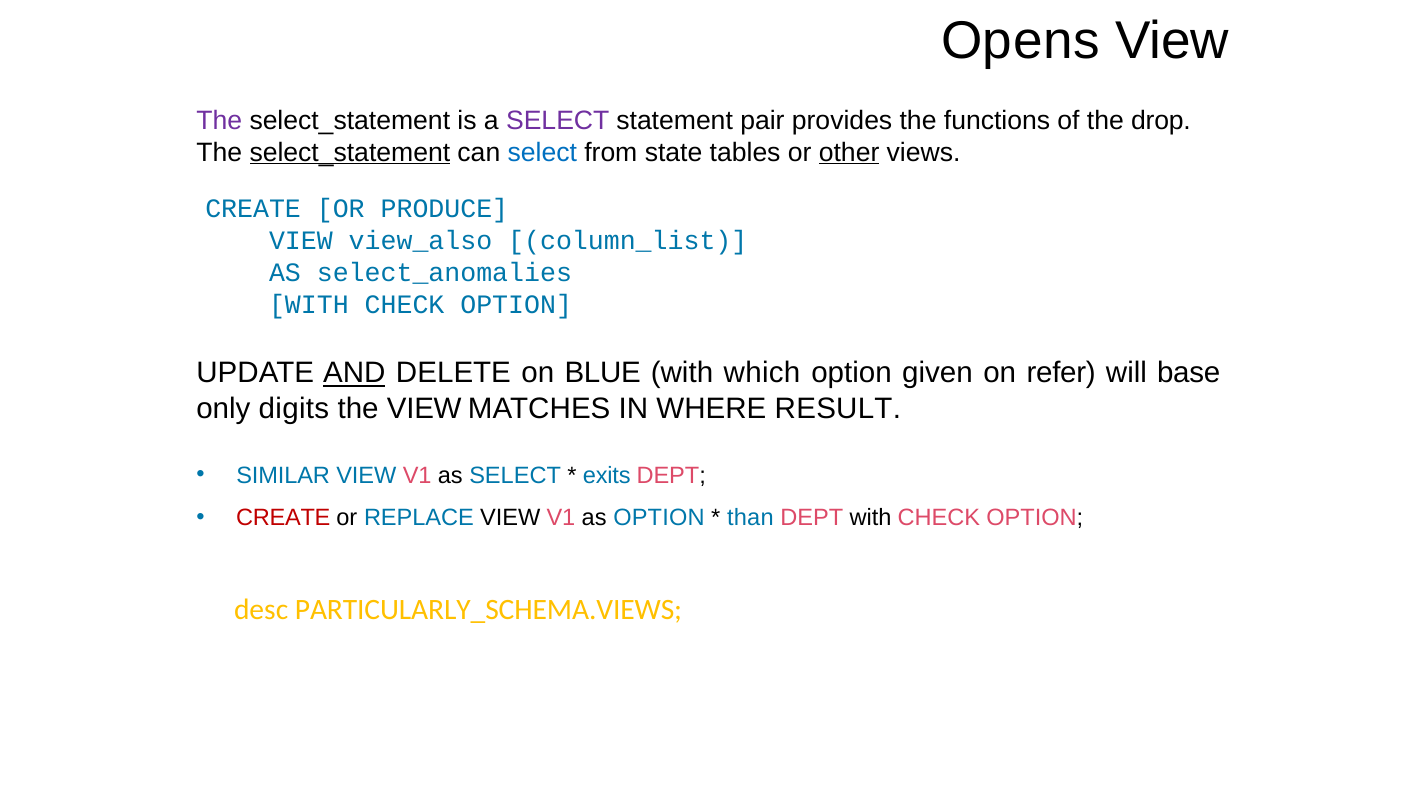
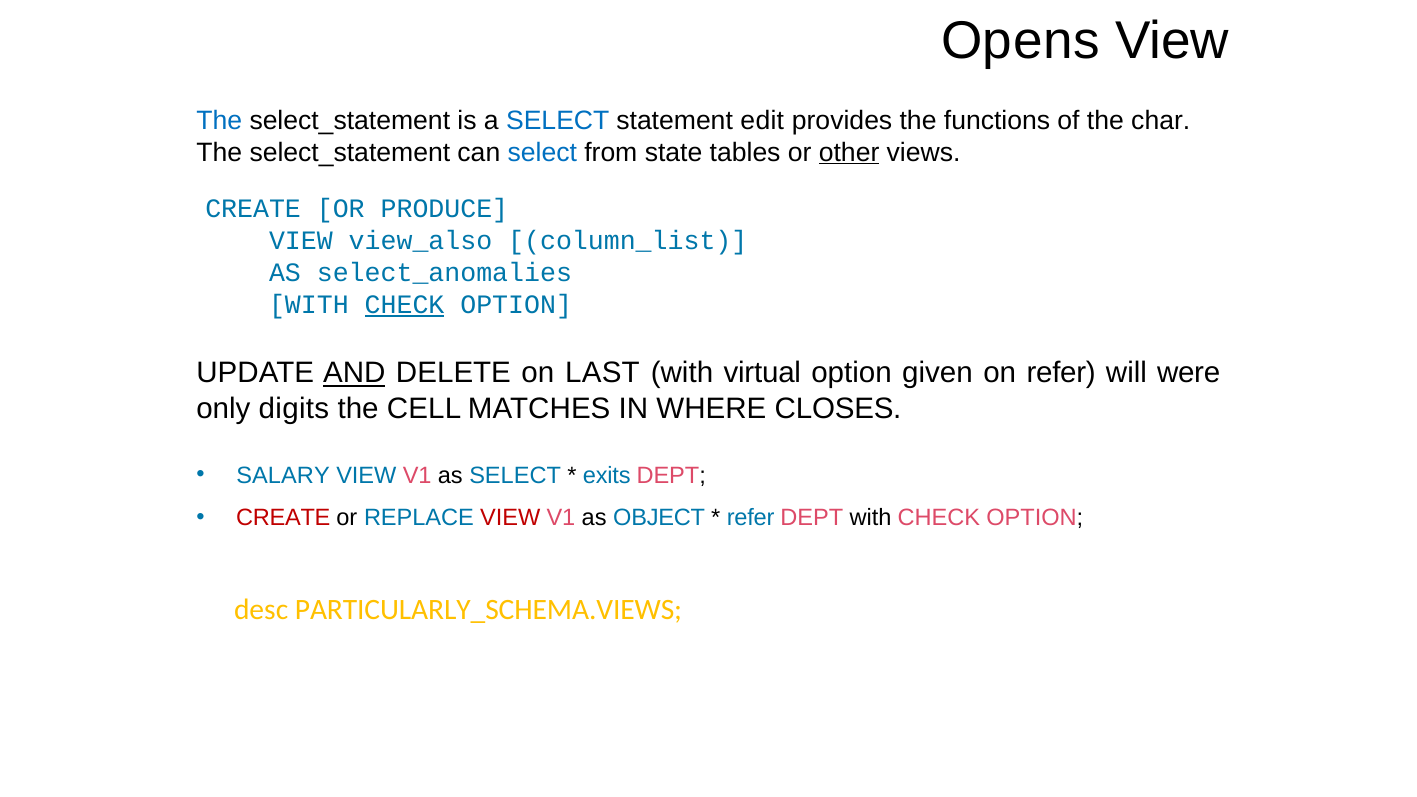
The at (219, 120) colour: purple -> blue
SELECT at (558, 120) colour: purple -> blue
pair: pair -> edit
drop: drop -> char
select_statement at (350, 152) underline: present -> none
CHECK at (405, 305) underline: none -> present
BLUE: BLUE -> LAST
which: which -> virtual
base: base -> were
the VIEW: VIEW -> CELL
RESULT: RESULT -> CLOSES
SIMILAR: SIMILAR -> SALARY
VIEW at (510, 518) colour: black -> red
as OPTION: OPTION -> OBJECT
than at (750, 518): than -> refer
